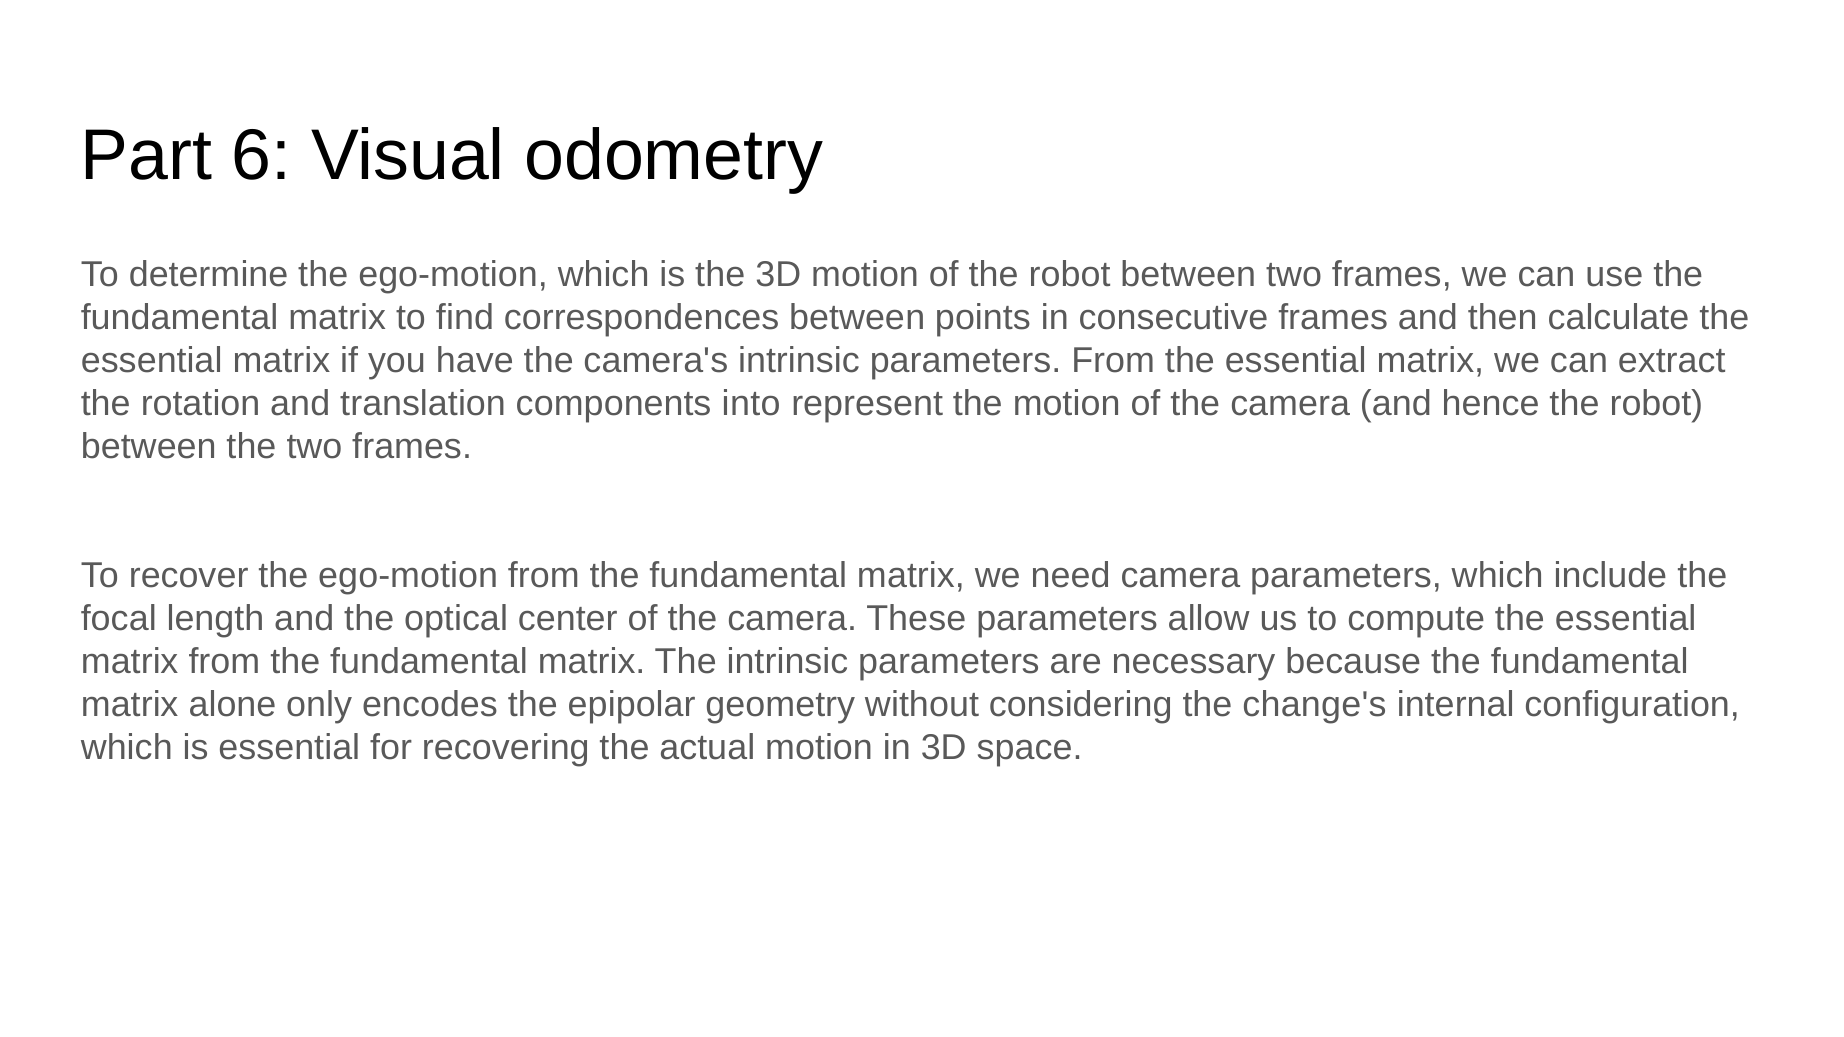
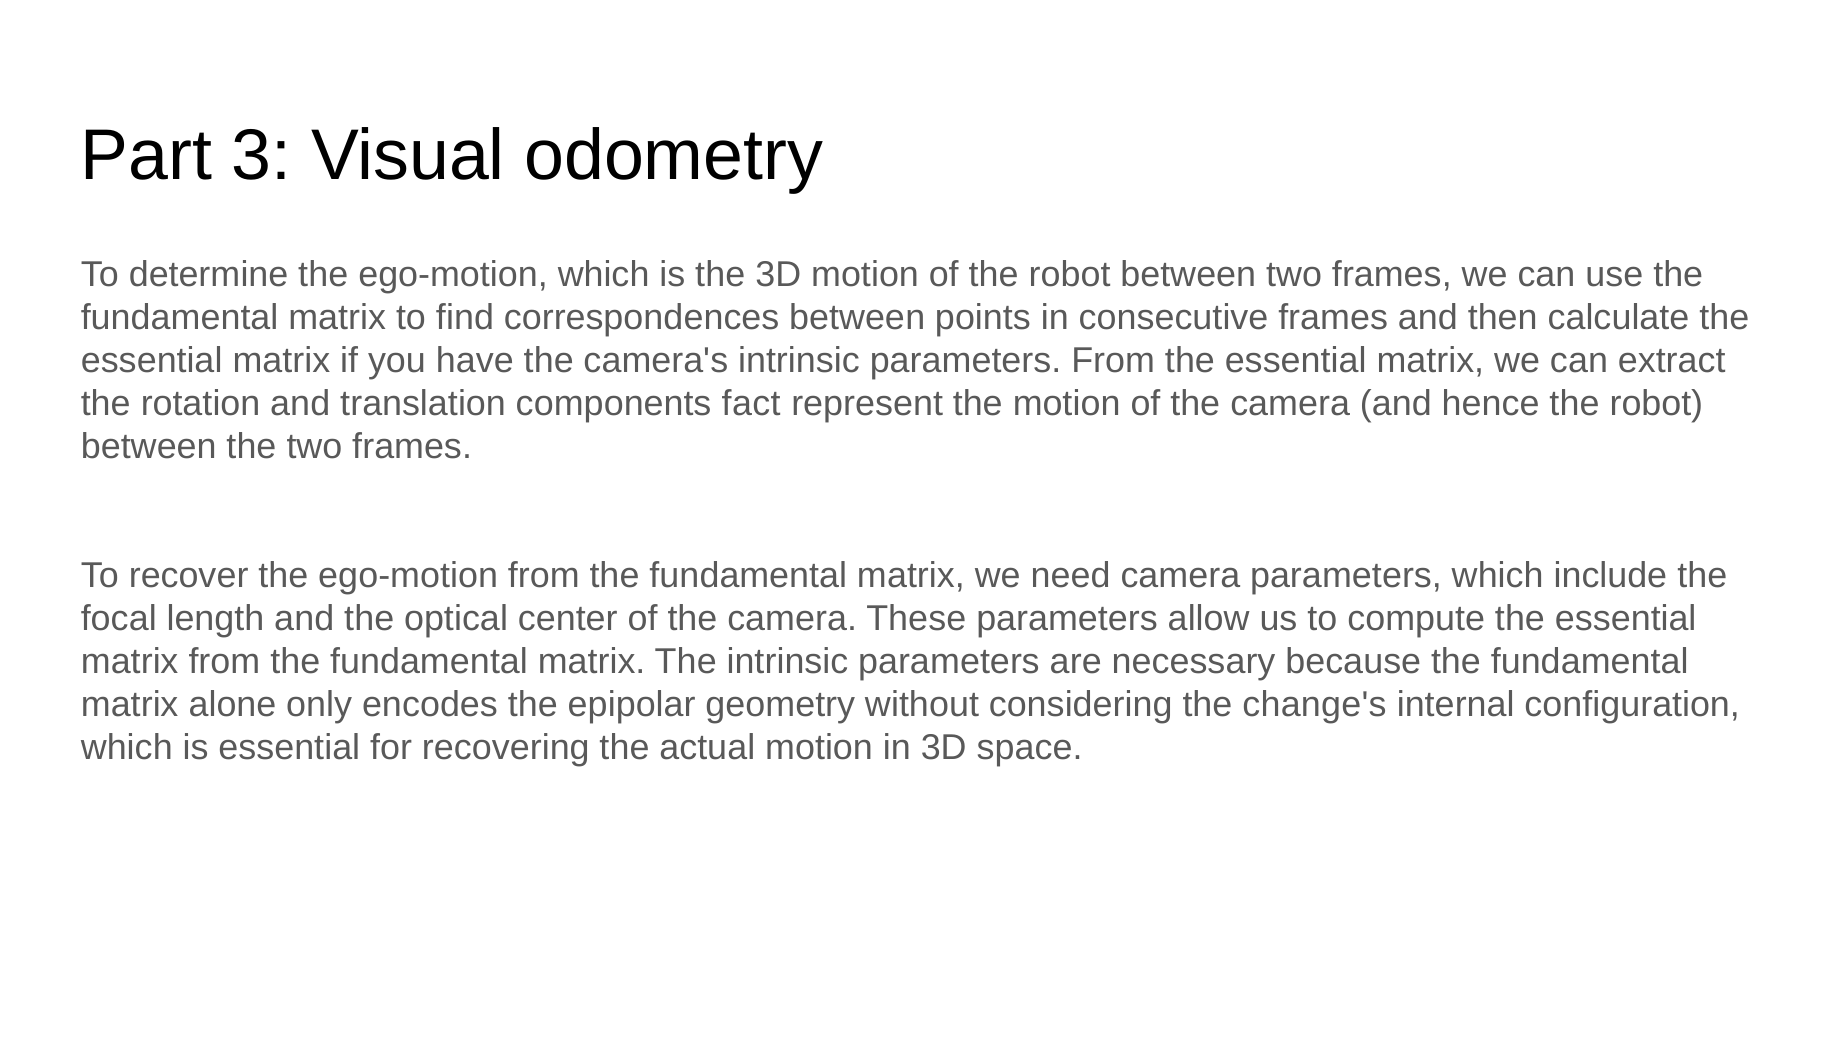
6: 6 -> 3
into: into -> fact
